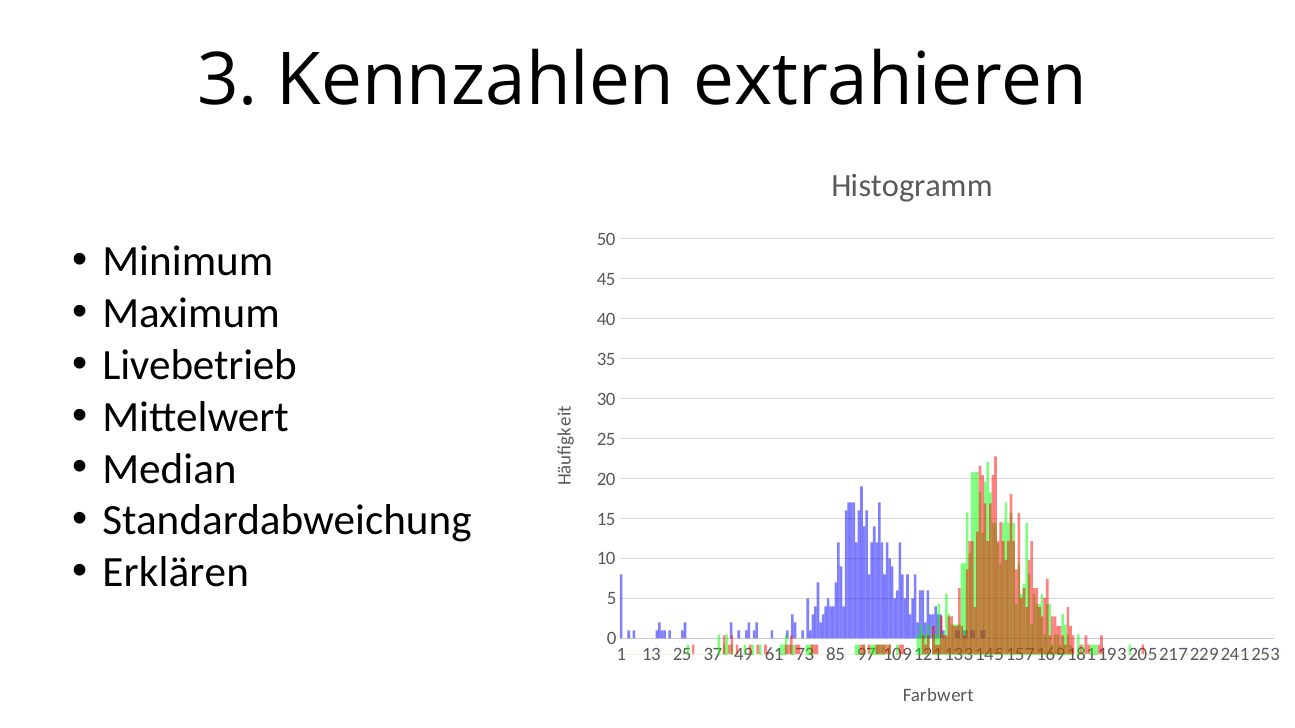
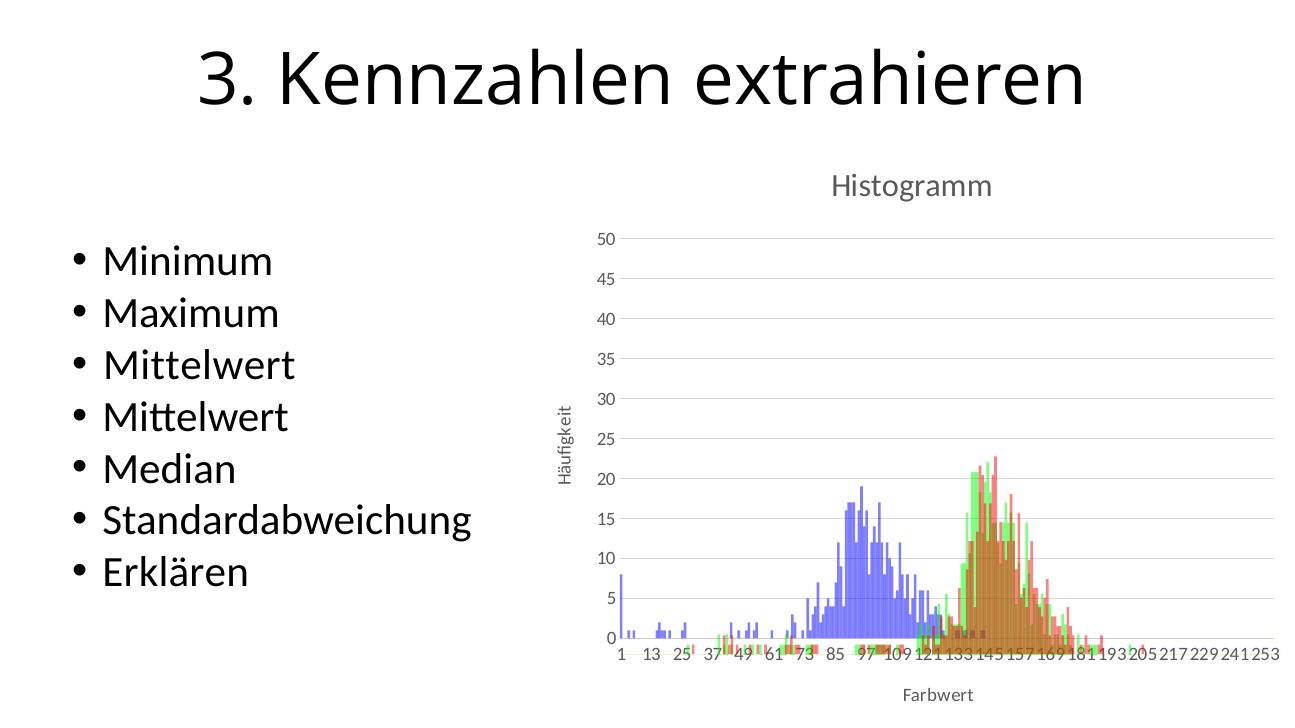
Livebetrieb at (200, 366): Livebetrieb -> Mittelwert
